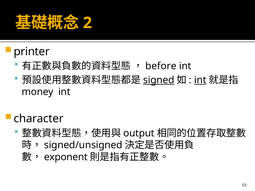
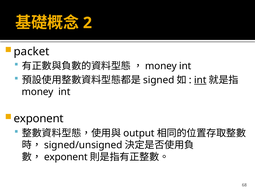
printer: printer -> packet
before at (161, 66): before -> money
signed underline: present -> none
character at (39, 119): character -> exponent
